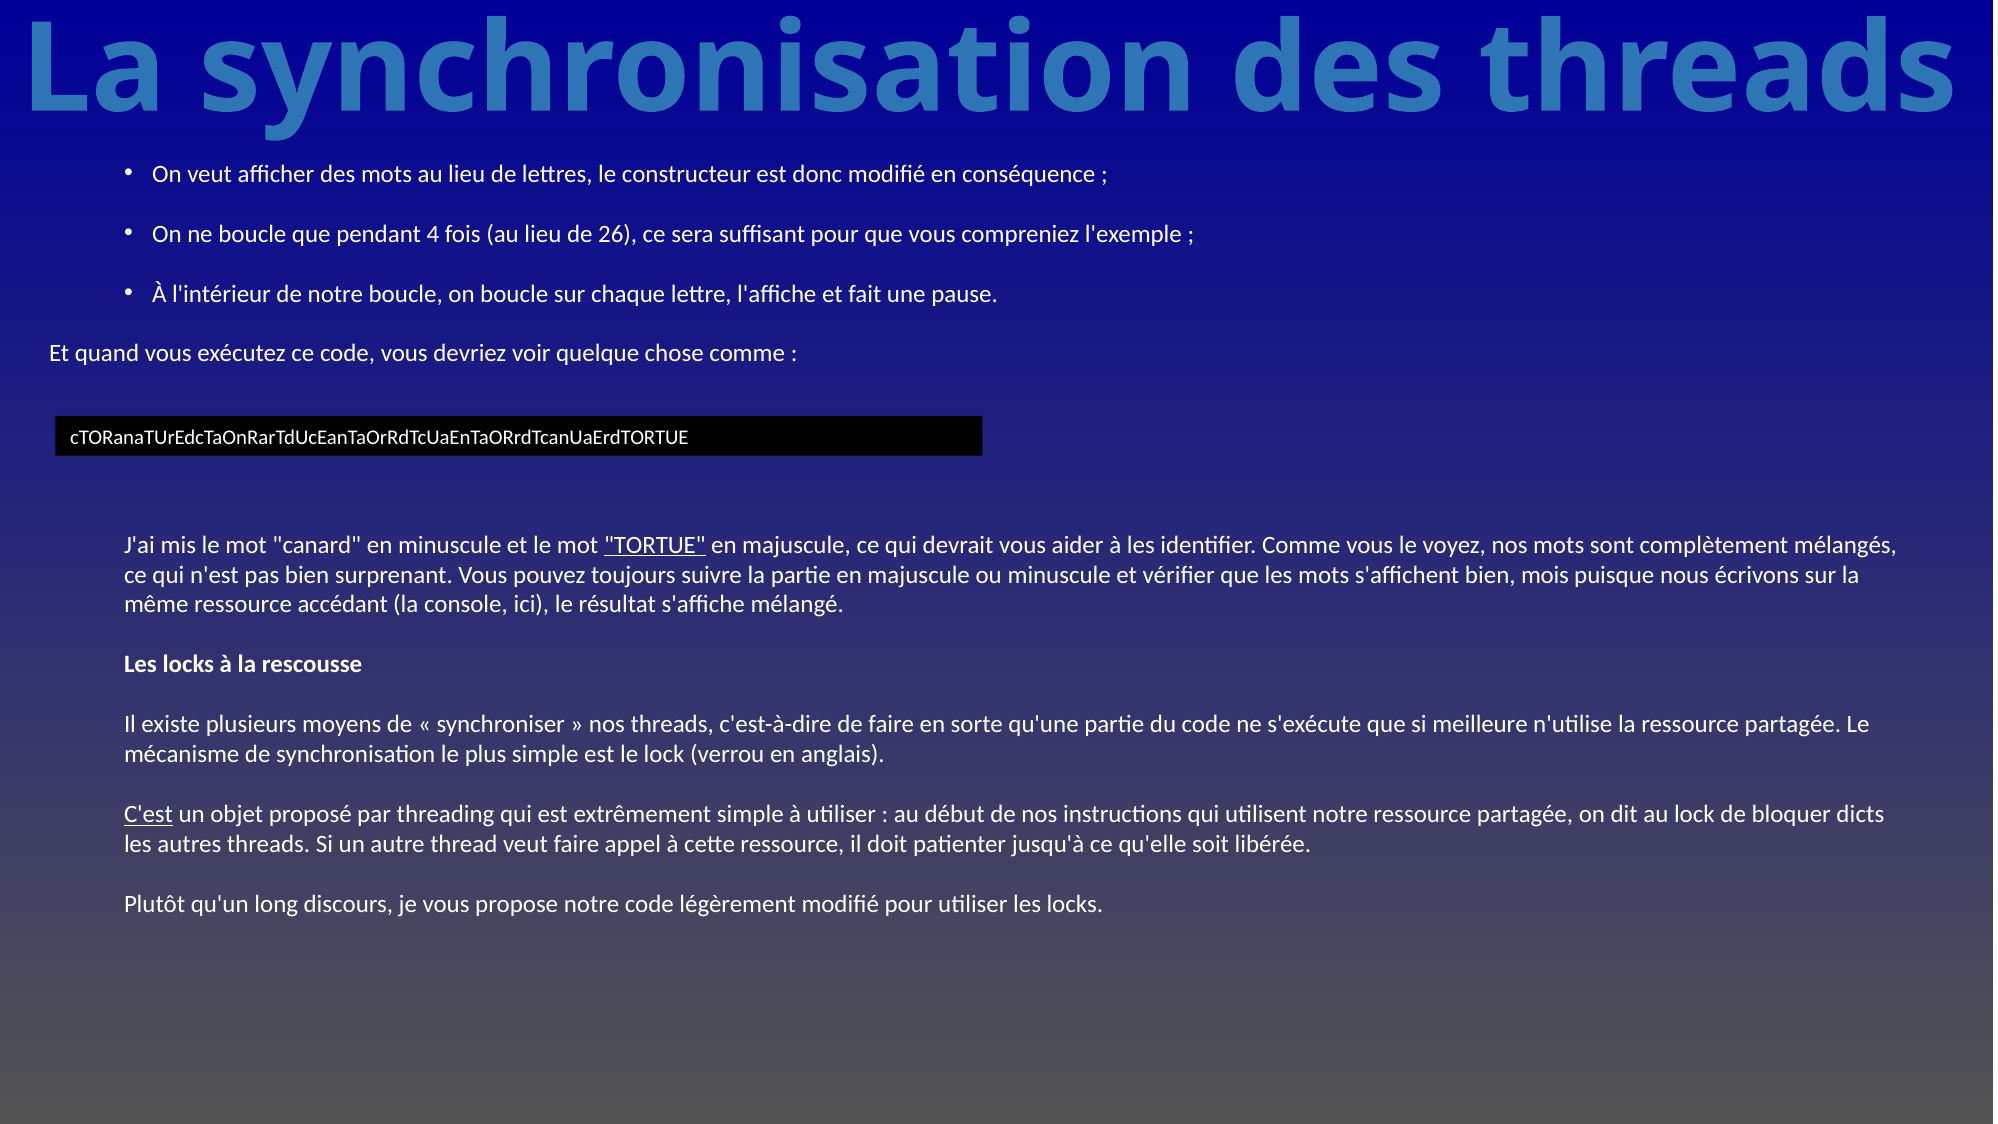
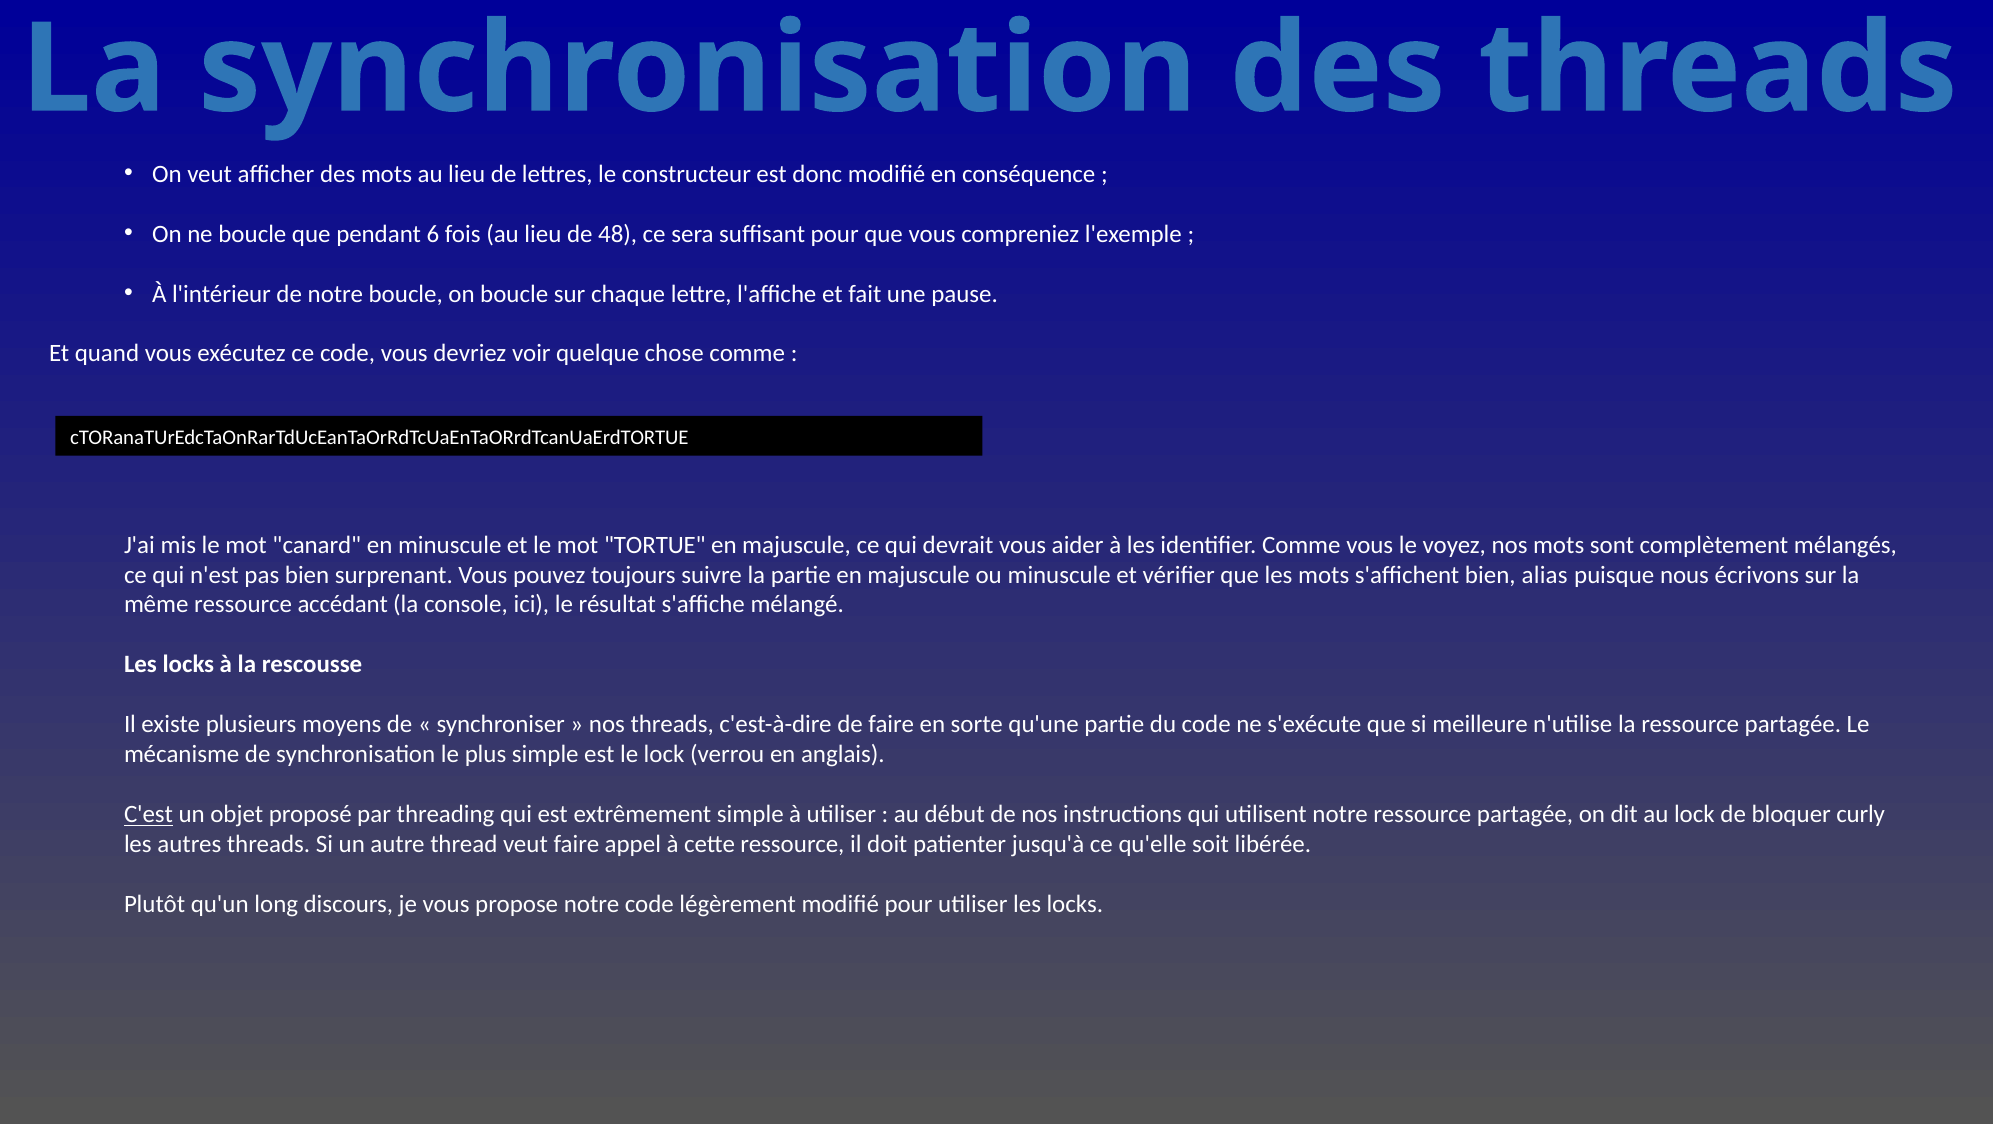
4: 4 -> 6
26: 26 -> 48
TORTUE underline: present -> none
mois: mois -> alias
dicts: dicts -> curly
